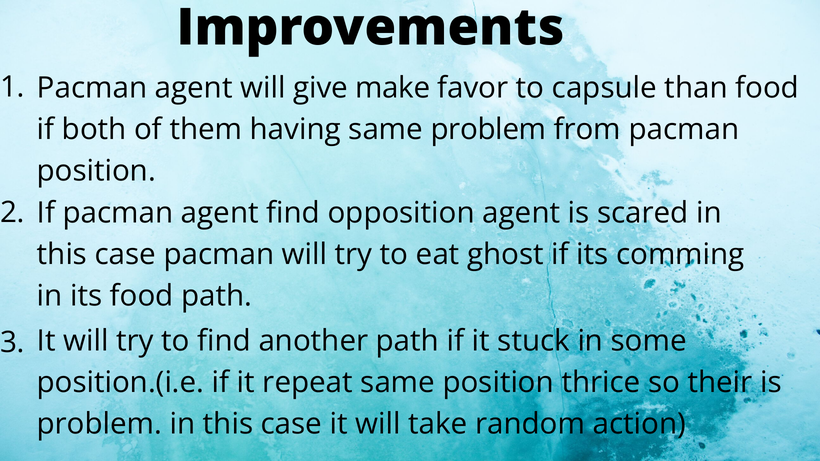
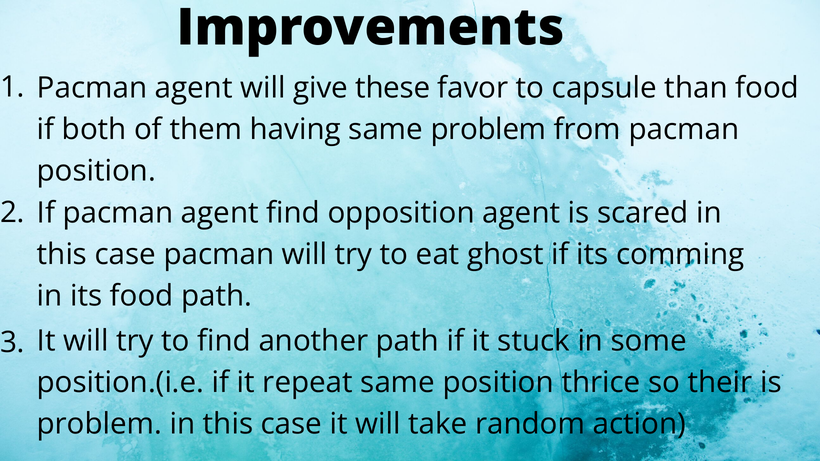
make: make -> these
